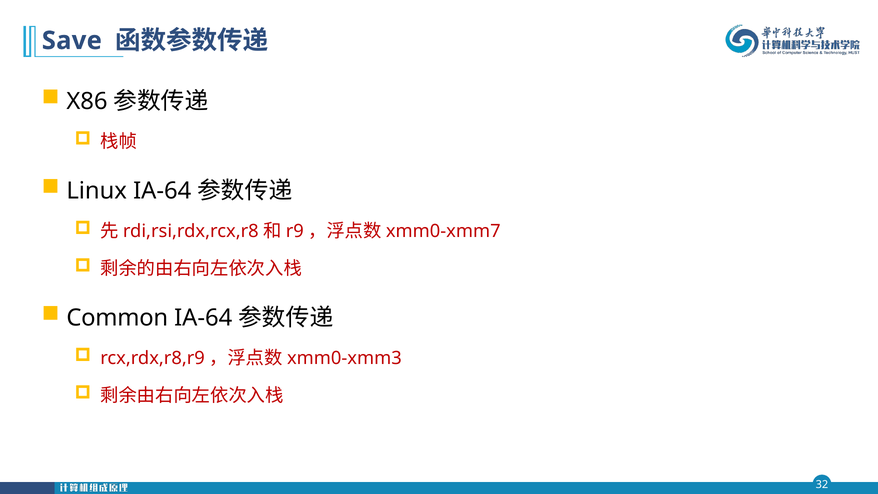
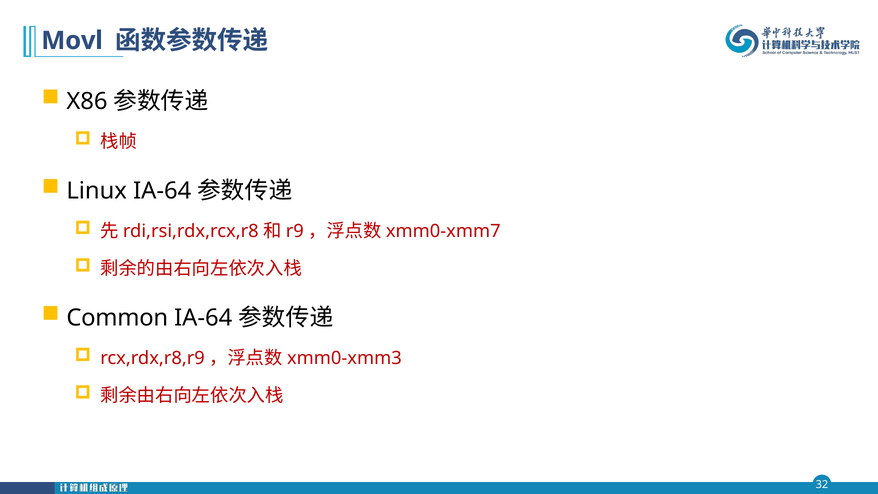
Save: Save -> Movl
